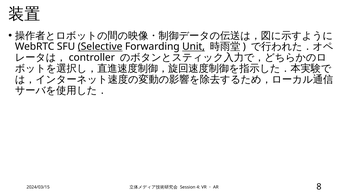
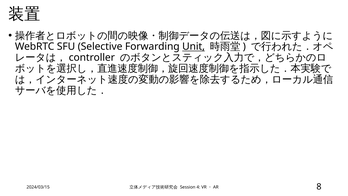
Selective underline: present -> none
